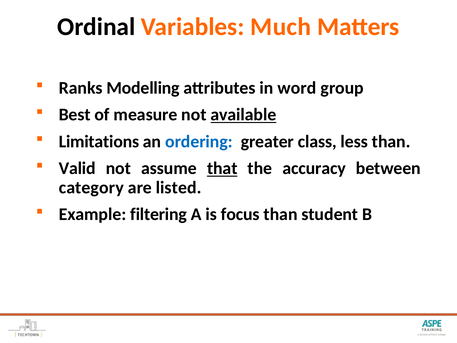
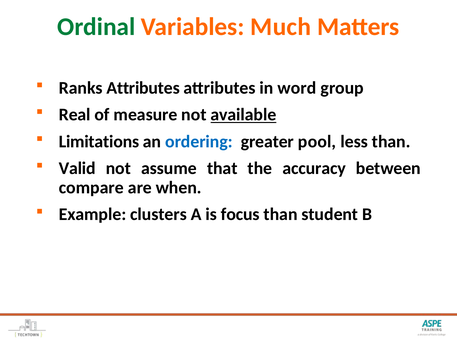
Ordinal colour: black -> green
Ranks Modelling: Modelling -> Attributes
Best: Best -> Real
class: class -> pool
that underline: present -> none
category: category -> compare
listed: listed -> when
filtering: filtering -> clusters
